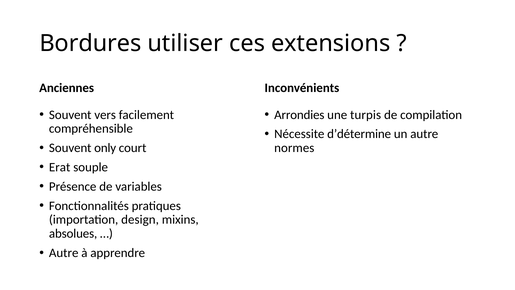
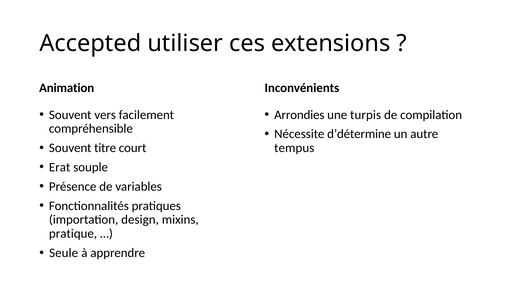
Bordures: Bordures -> Accepted
Anciennes: Anciennes -> Animation
only: only -> titre
normes: normes -> tempus
absolues: absolues -> pratique
Autre at (64, 253): Autre -> Seule
